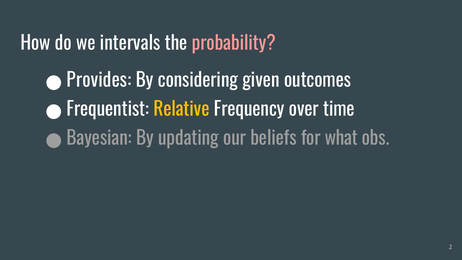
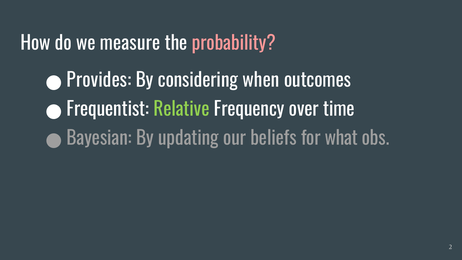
intervals: intervals -> measure
given: given -> when
Relative colour: yellow -> light green
